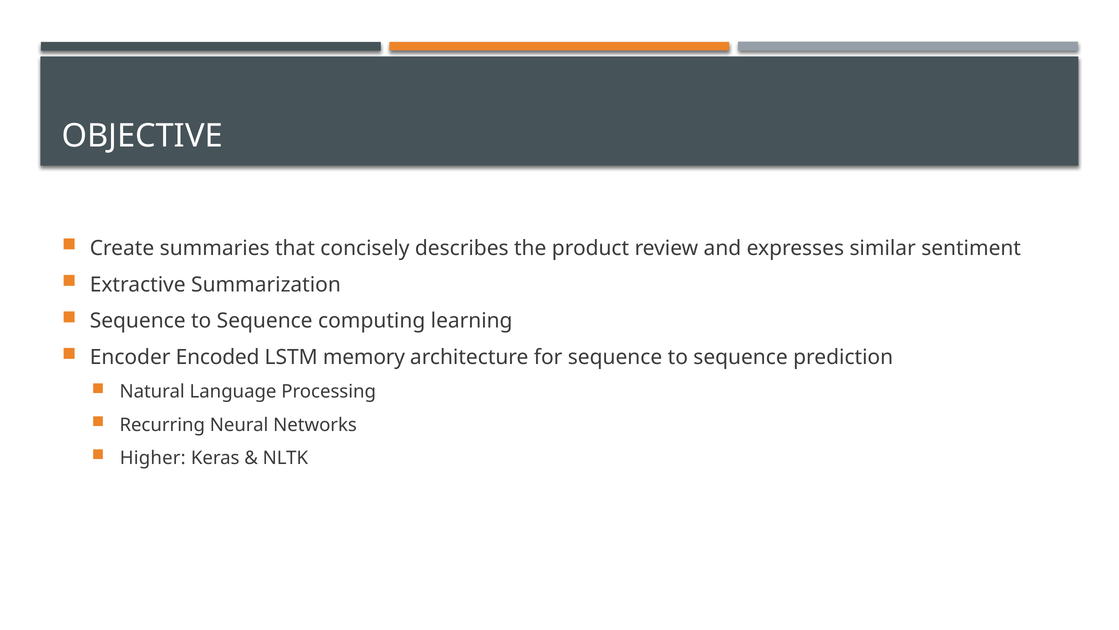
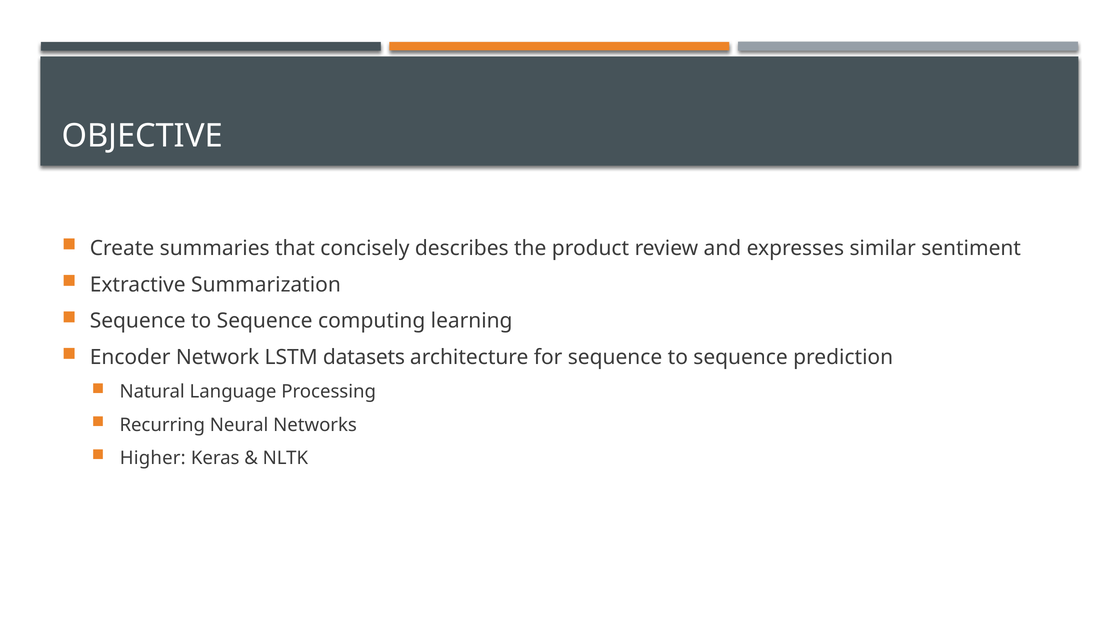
Encoded: Encoded -> Network
memory: memory -> datasets
